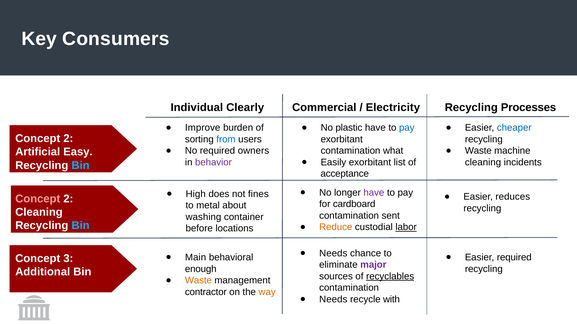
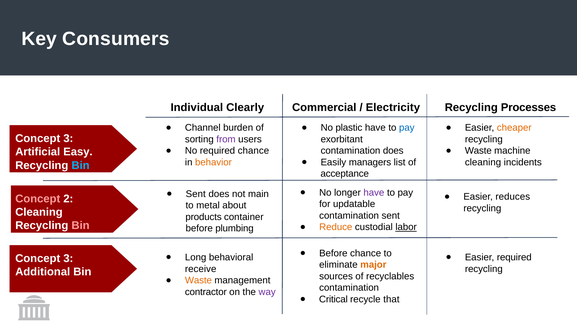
Improve: Improve -> Channel
cheaper colour: blue -> orange
2 at (68, 139): 2 -> 3
from colour: blue -> purple
required owners: owners -> chance
contamination what: what -> does
Easily exorbitant: exorbitant -> managers
behavior colour: purple -> orange
High at (196, 194): High -> Sent
fines: fines -> main
cardboard: cardboard -> updatable
washing: washing -> products
Bin at (81, 226) colour: light blue -> pink
locations: locations -> plumbing
Needs at (333, 254): Needs -> Before
Main: Main -> Long
major colour: purple -> orange
enough: enough -> receive
recyclables underline: present -> none
way colour: orange -> purple
Needs at (333, 300): Needs -> Critical
with: with -> that
